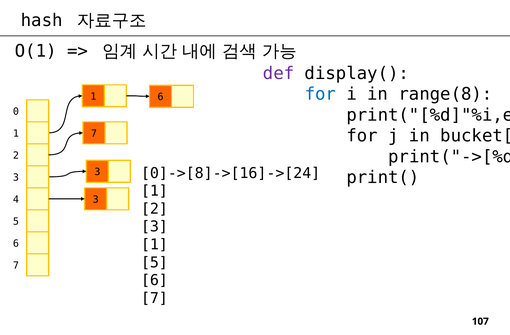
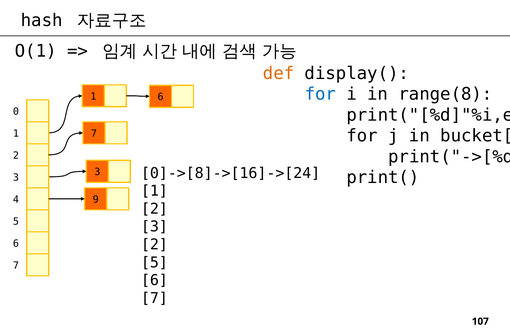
def colour: purple -> orange
4 3: 3 -> 9
1 at (154, 245): 1 -> 2
